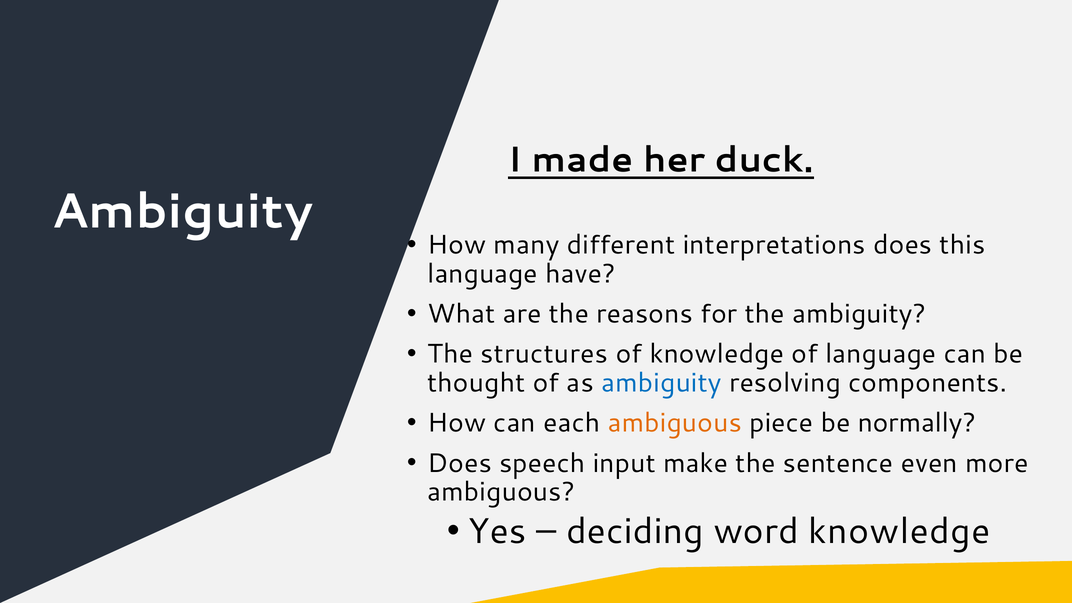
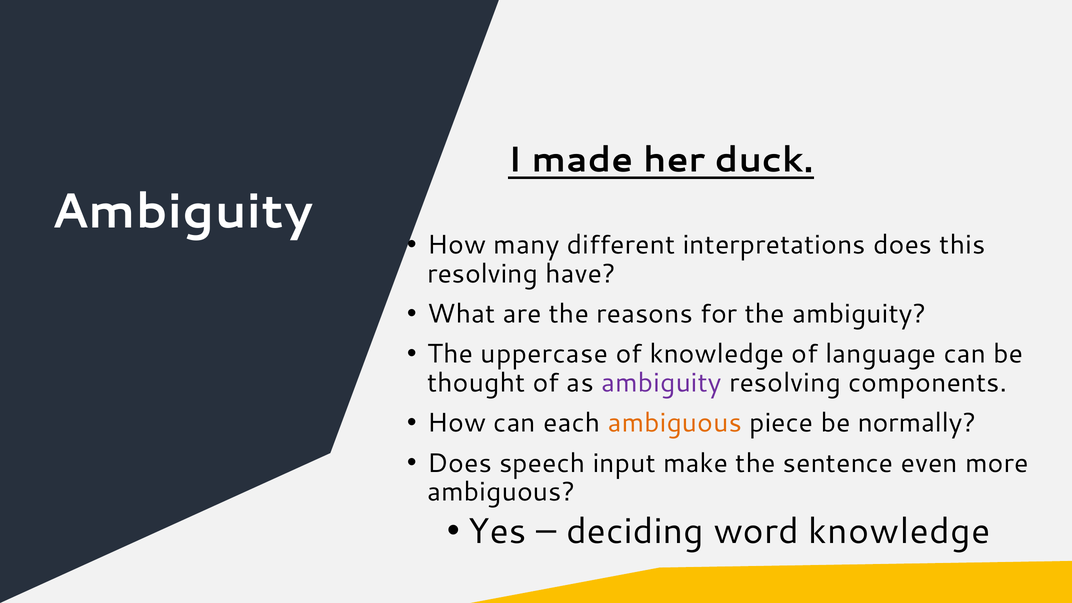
language at (483, 274): language -> resolving
structures: structures -> uppercase
ambiguity at (661, 383) colour: blue -> purple
